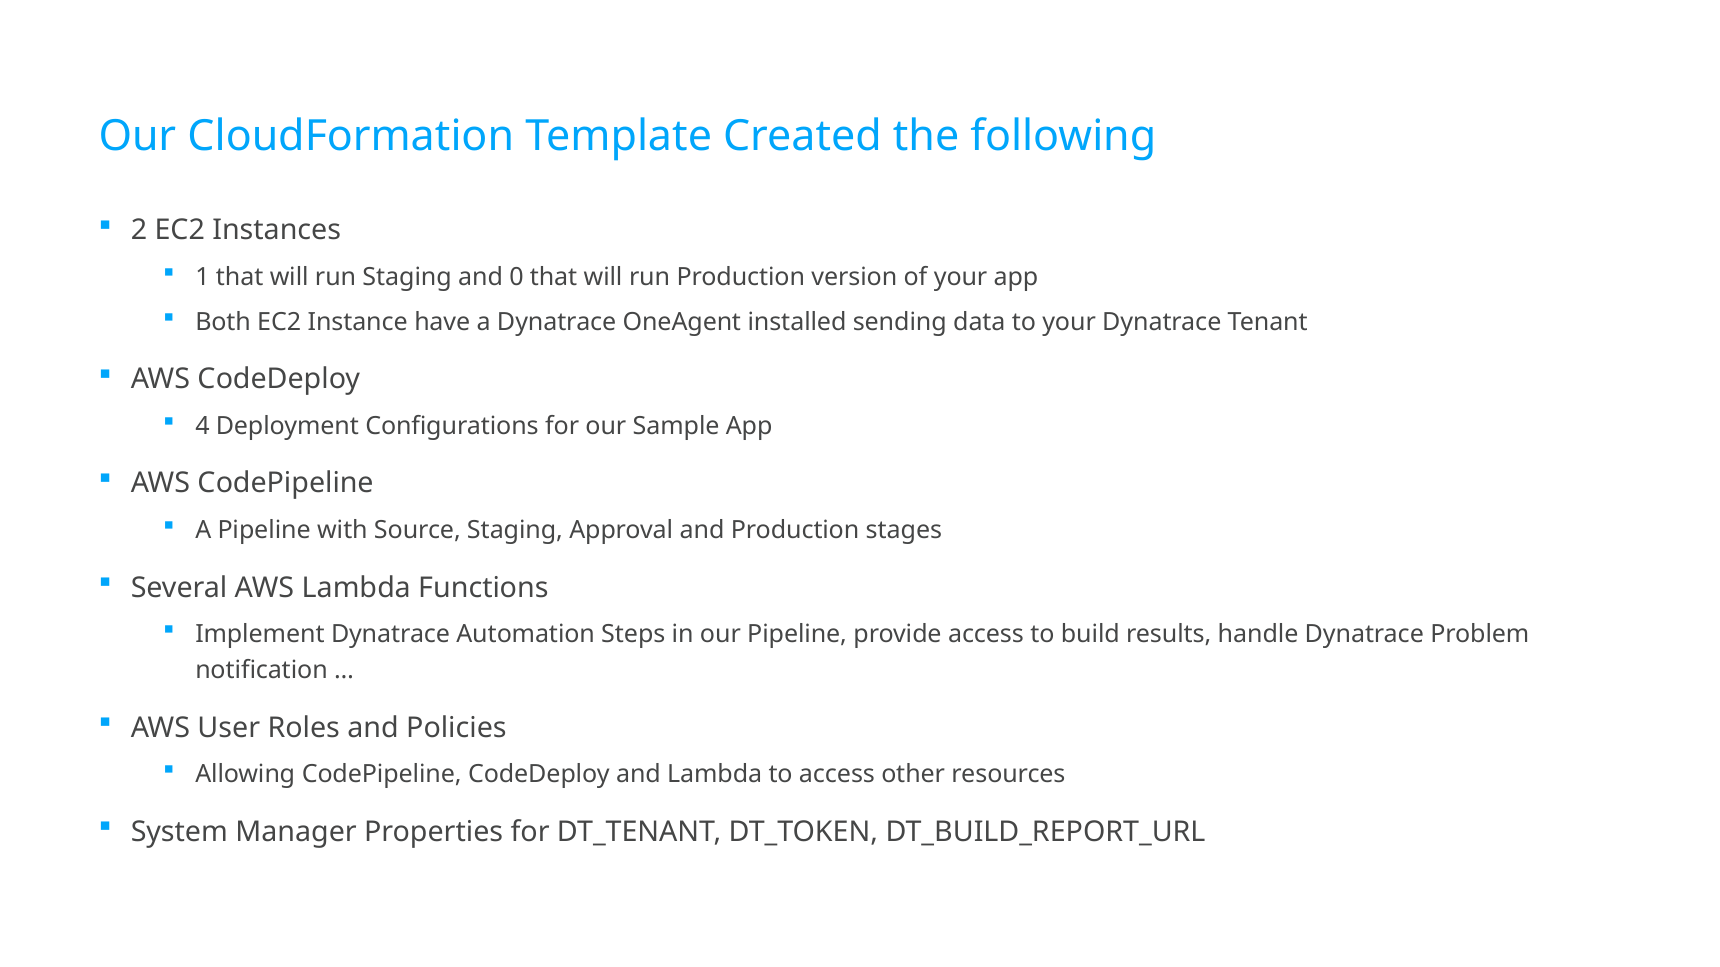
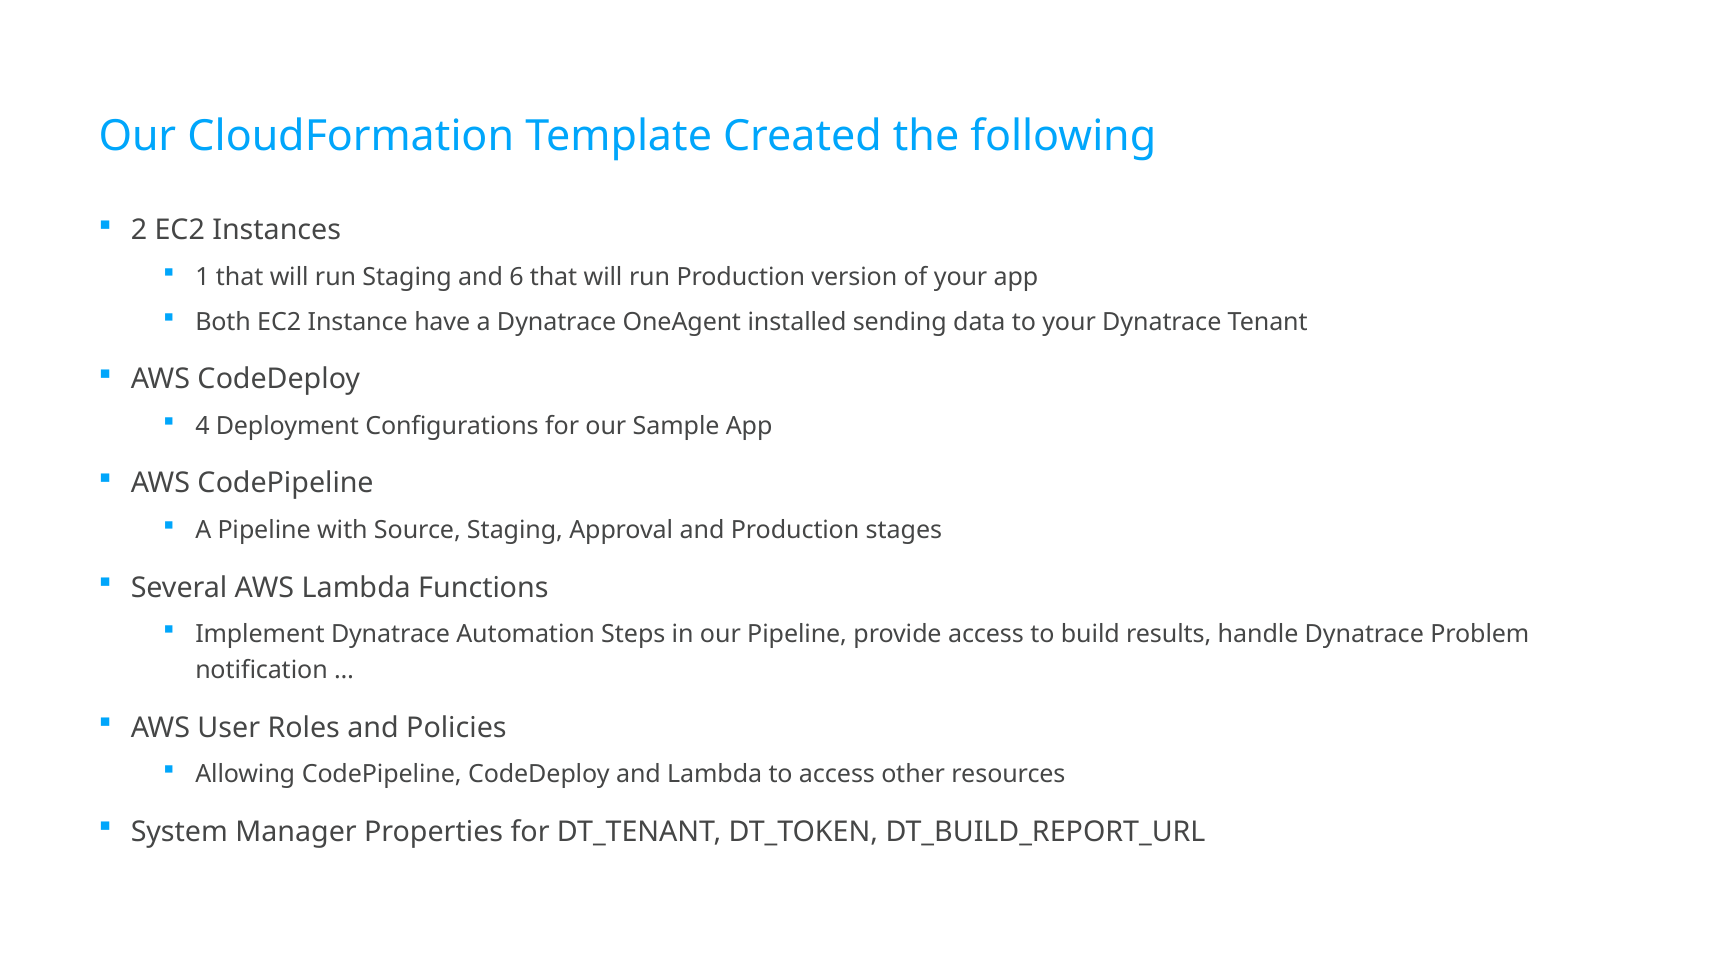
0: 0 -> 6
